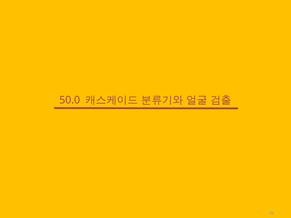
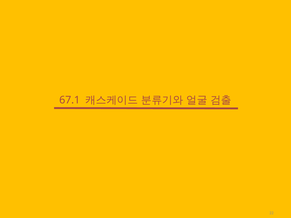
50.0: 50.0 -> 67.1
